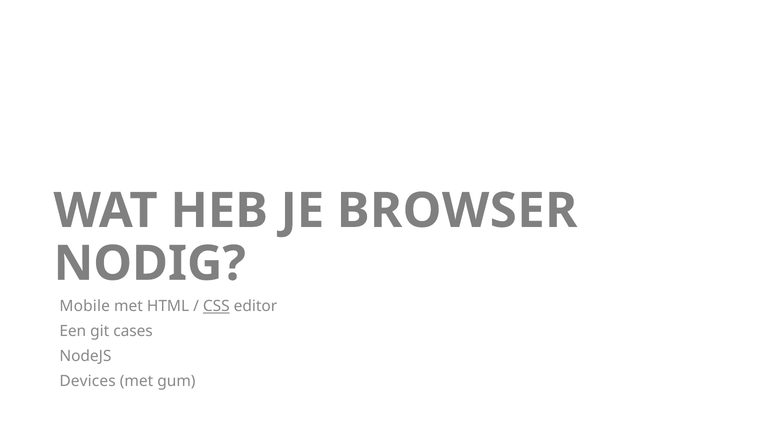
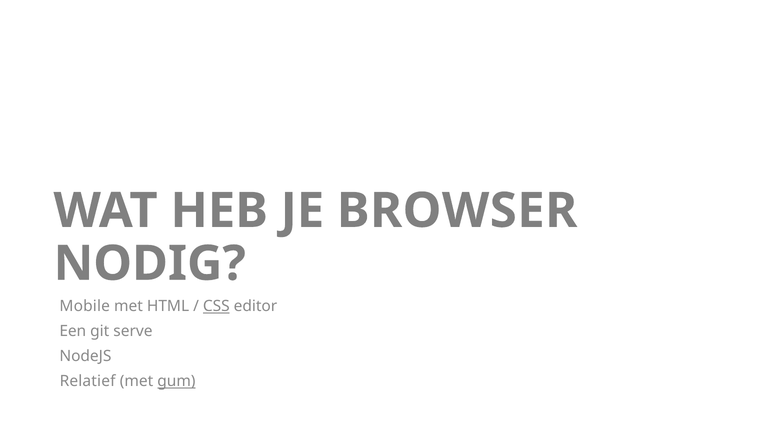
cases: cases -> serve
Devices: Devices -> Relatief
gum underline: none -> present
